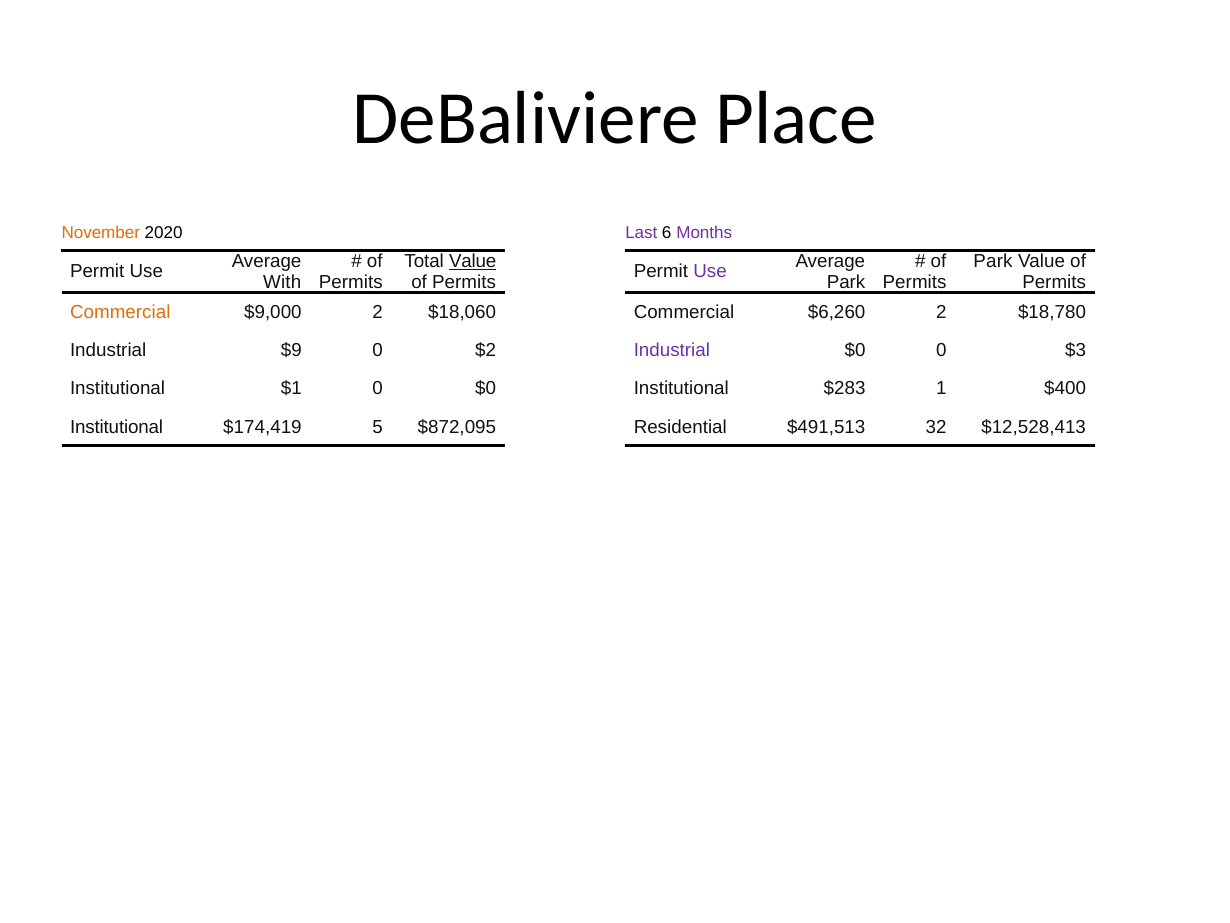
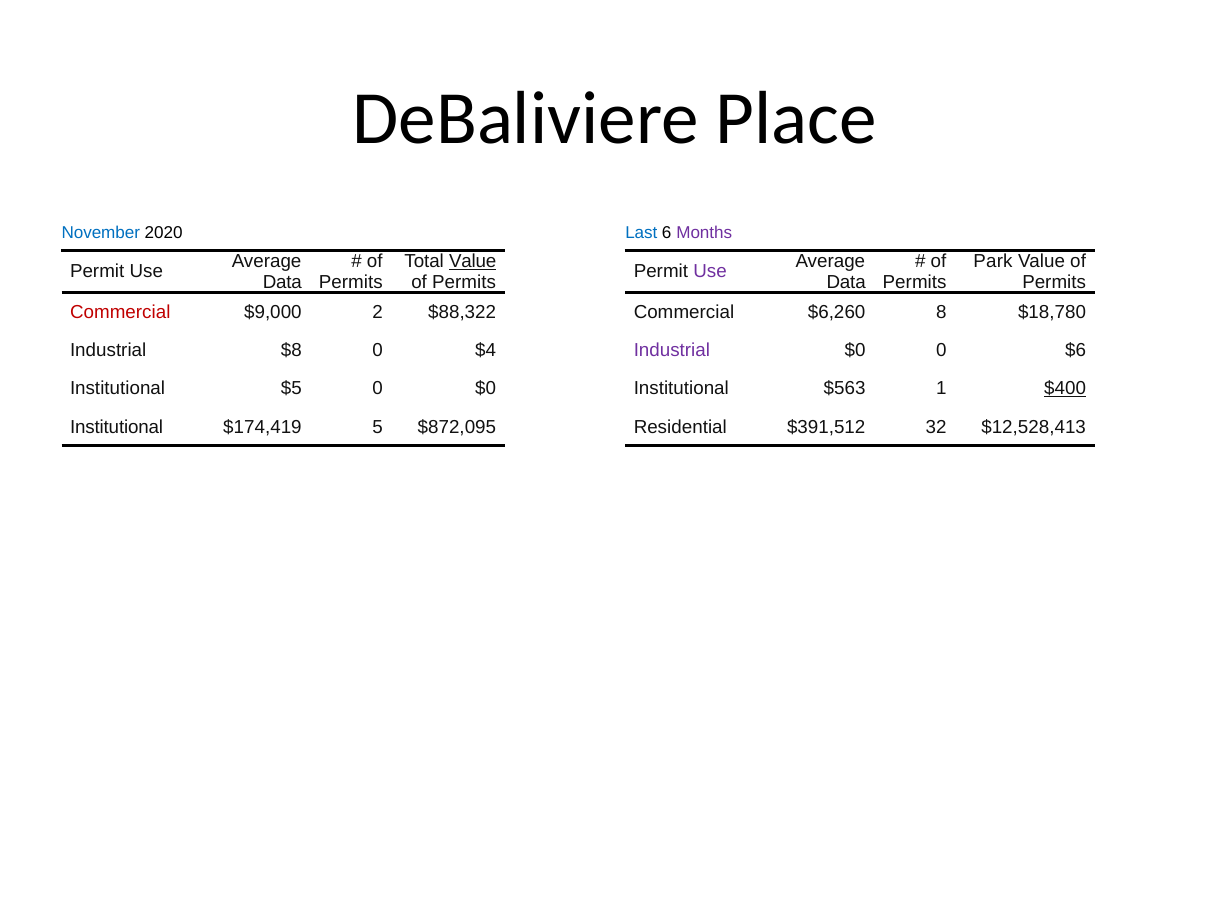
November colour: orange -> blue
Last colour: purple -> blue
With at (282, 282): With -> Data
Park at (846, 282): Park -> Data
Commercial at (120, 312) colour: orange -> red
$18,060: $18,060 -> $88,322
$6,260 2: 2 -> 8
$9: $9 -> $8
$2: $2 -> $4
$3: $3 -> $6
$1: $1 -> $5
$283: $283 -> $563
$400 underline: none -> present
$491,513: $491,513 -> $391,512
